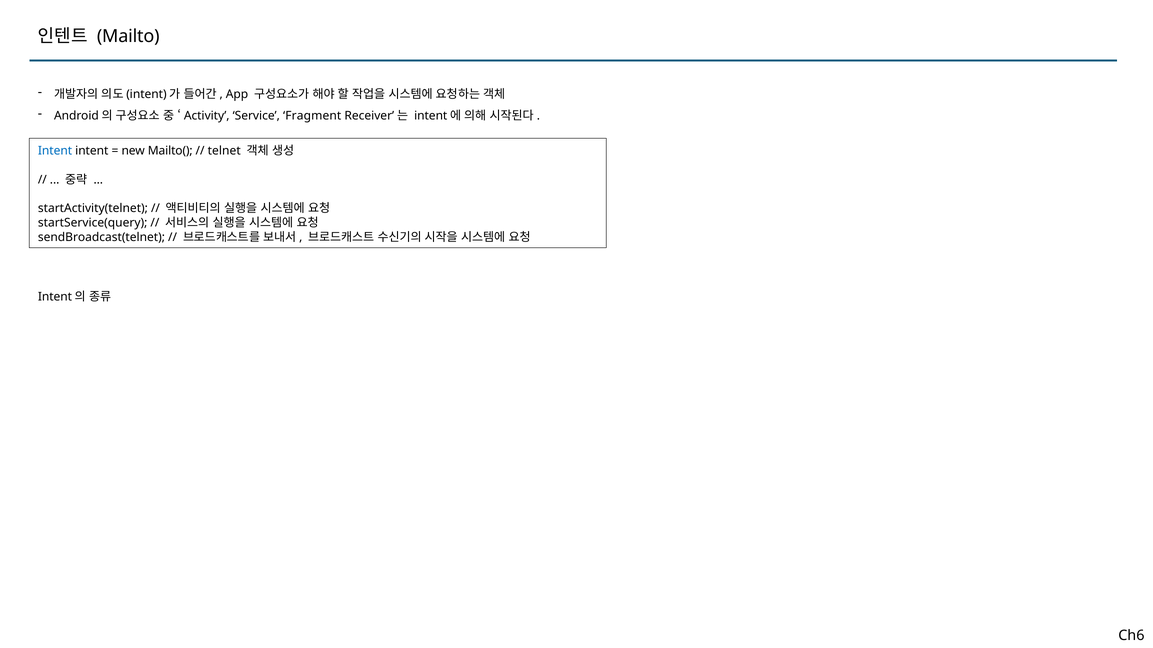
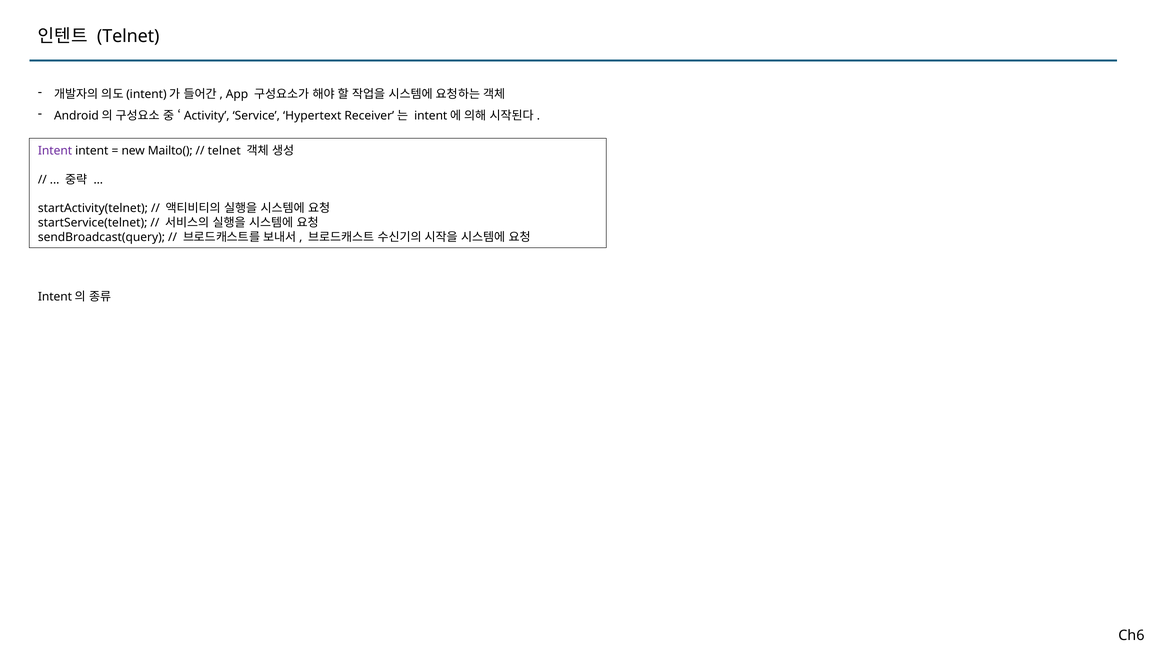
Mailto at (128, 36): Mailto -> Telnet
Fragment: Fragment -> Hypertext
Intent at (55, 151) colour: blue -> purple
startService(query: startService(query -> startService(telnet
sendBroadcast(telnet: sendBroadcast(telnet -> sendBroadcast(query
